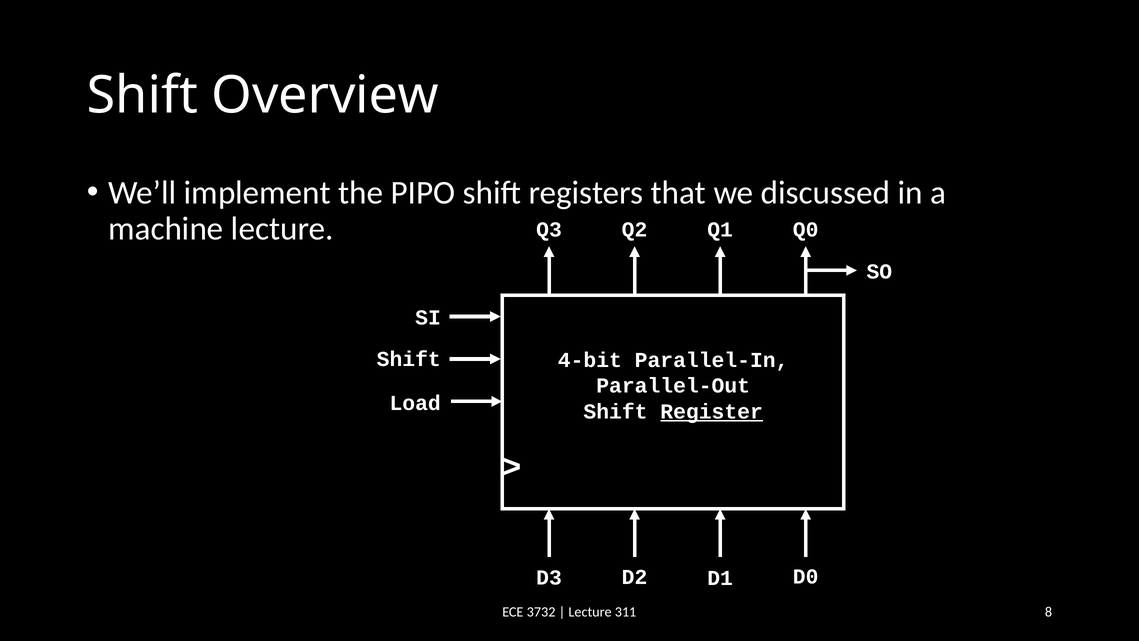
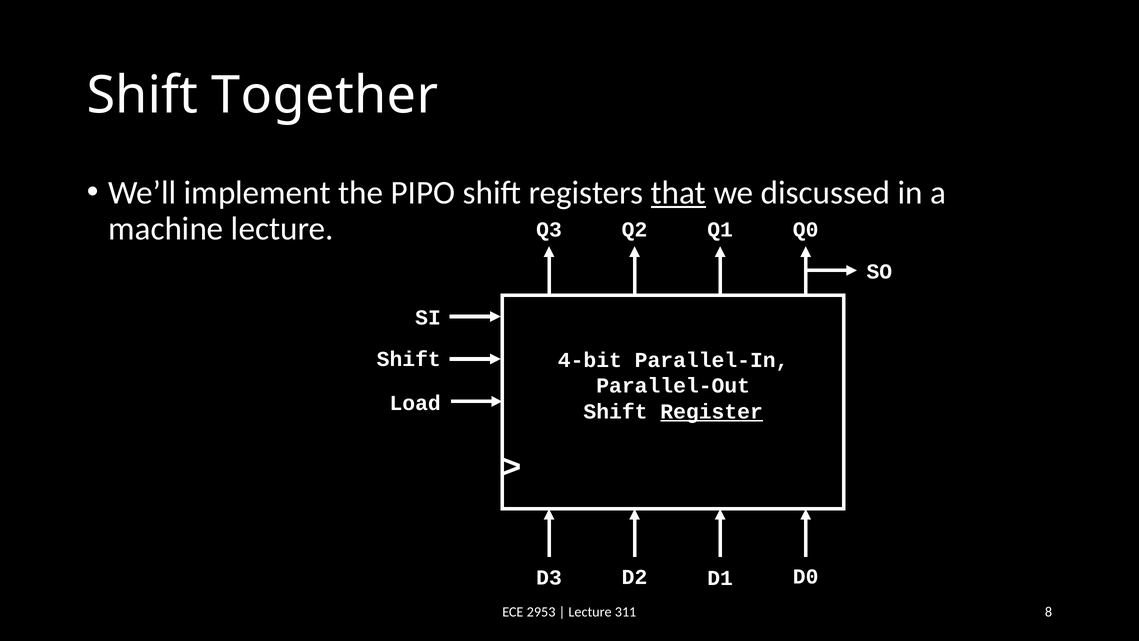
Overview: Overview -> Together
that underline: none -> present
3732: 3732 -> 2953
